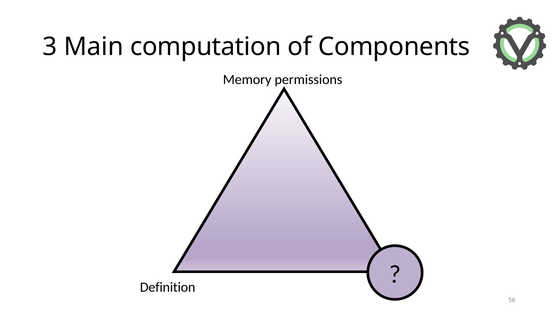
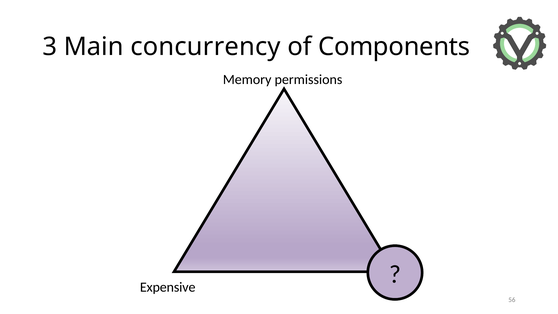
computation: computation -> concurrency
Definition: Definition -> Expensive
